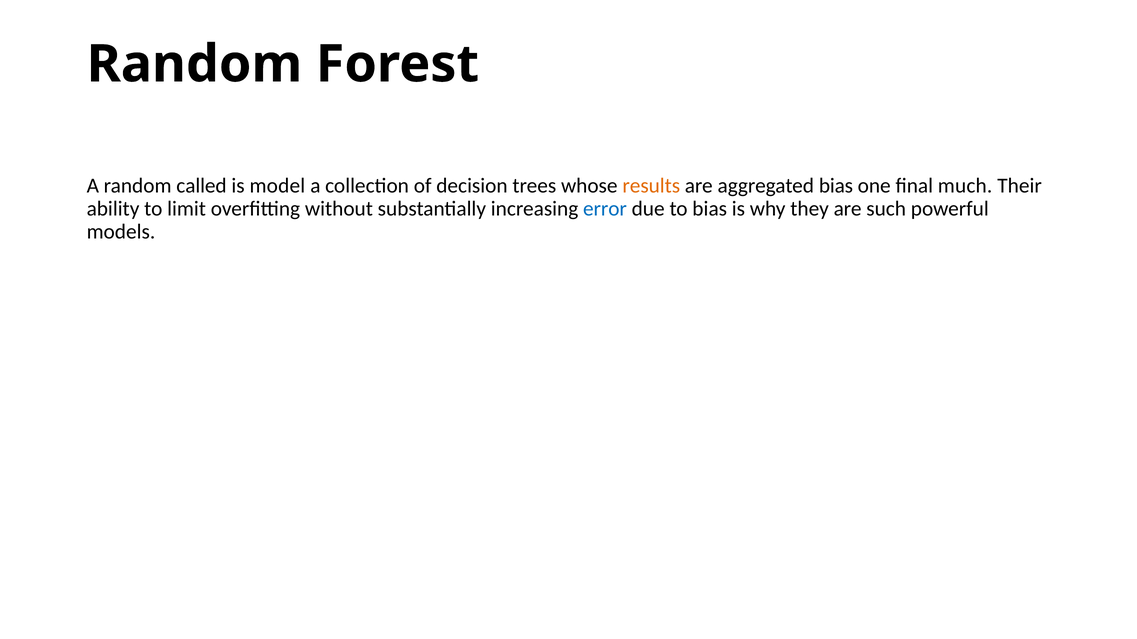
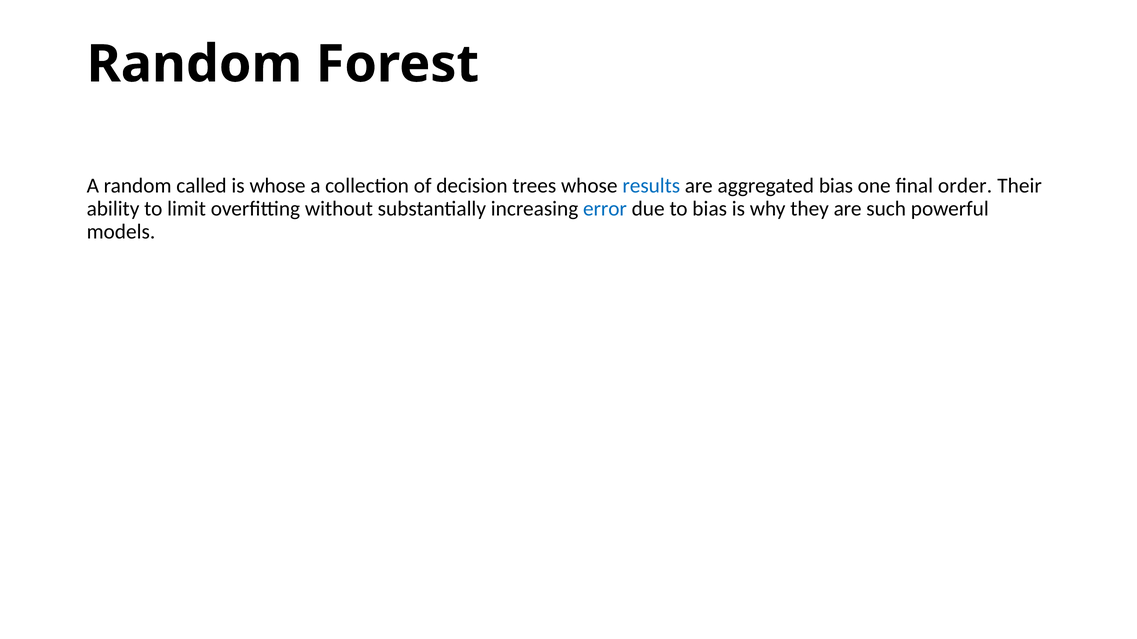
is model: model -> whose
results colour: orange -> blue
much: much -> order
